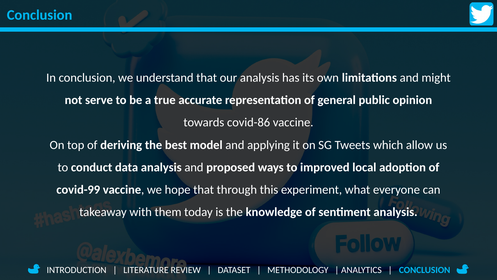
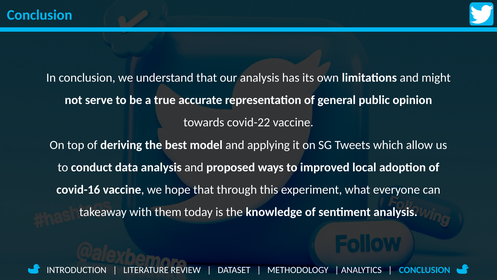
covid-86: covid-86 -> covid-22
covid-99: covid-99 -> covid-16
